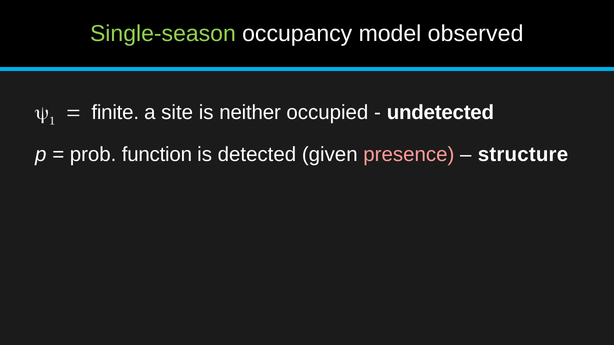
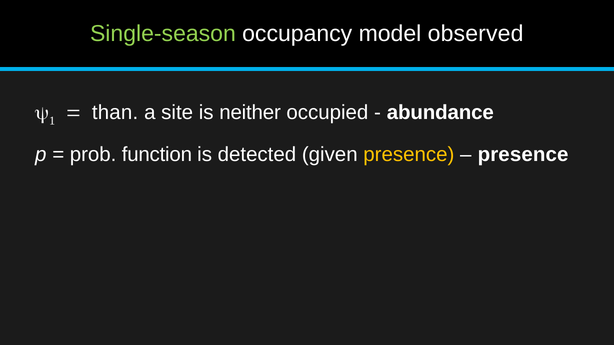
finite: finite -> than
undetected: undetected -> abundance
presence at (409, 155) colour: pink -> yellow
structure at (523, 155): structure -> presence
